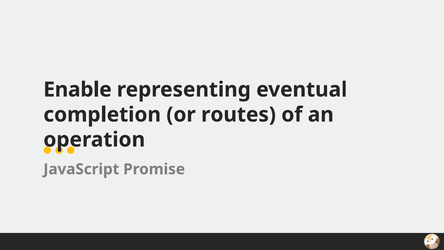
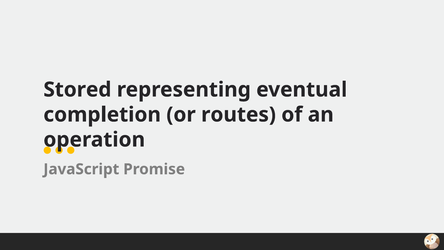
Enable: Enable -> Stored
